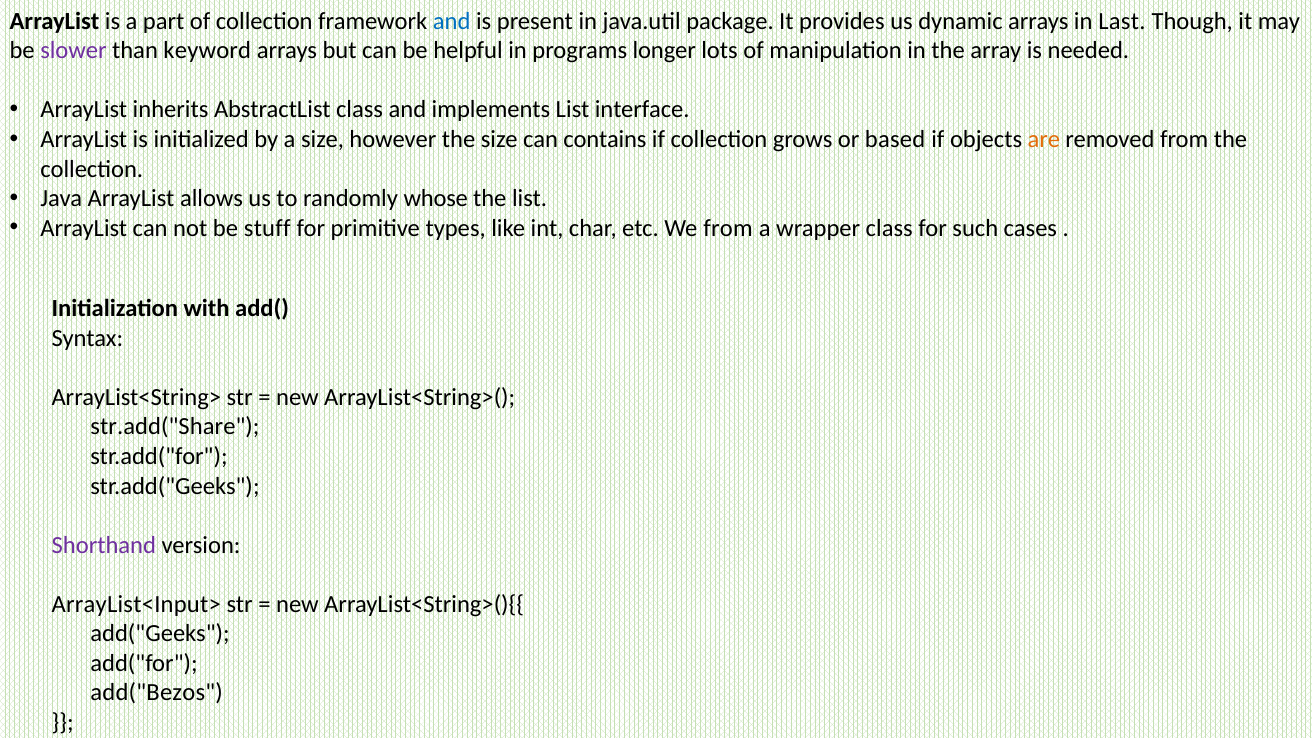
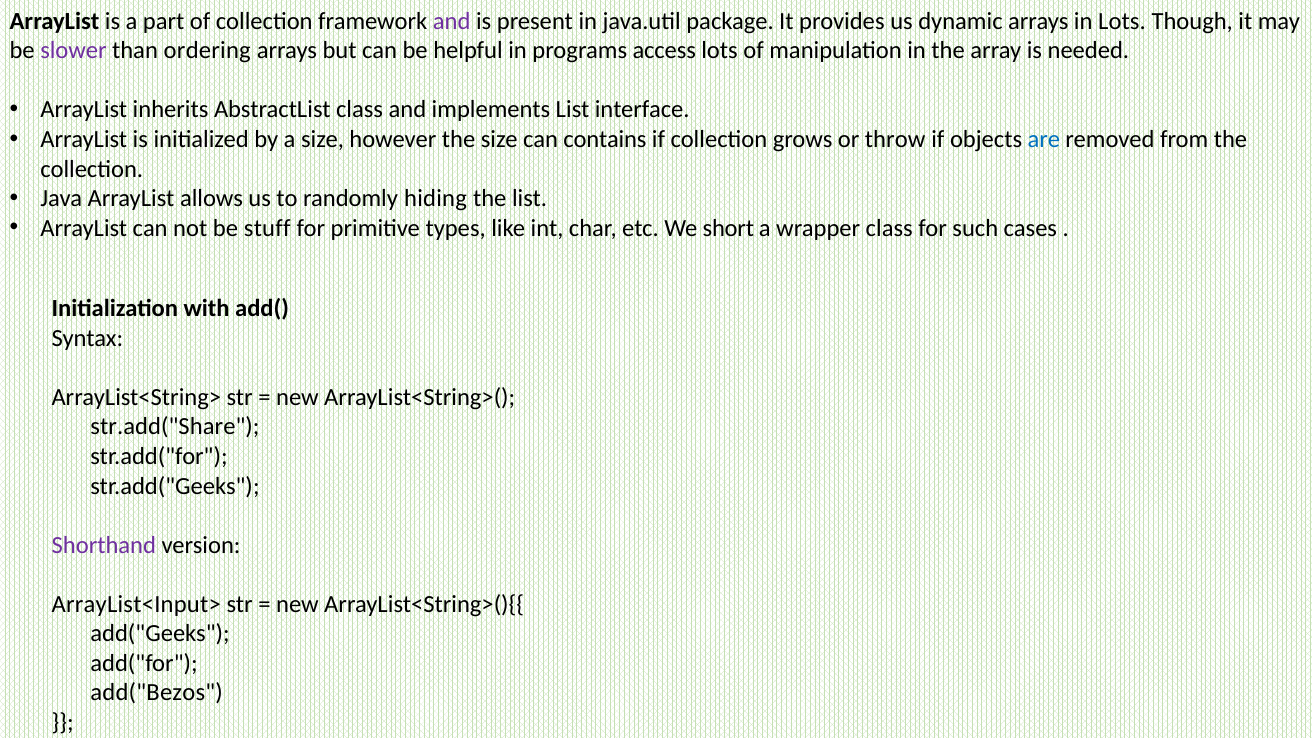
and at (452, 21) colour: blue -> purple
in Last: Last -> Lots
keyword: keyword -> ordering
longer: longer -> access
based: based -> throw
are colour: orange -> blue
whose: whose -> hiding
We from: from -> short
